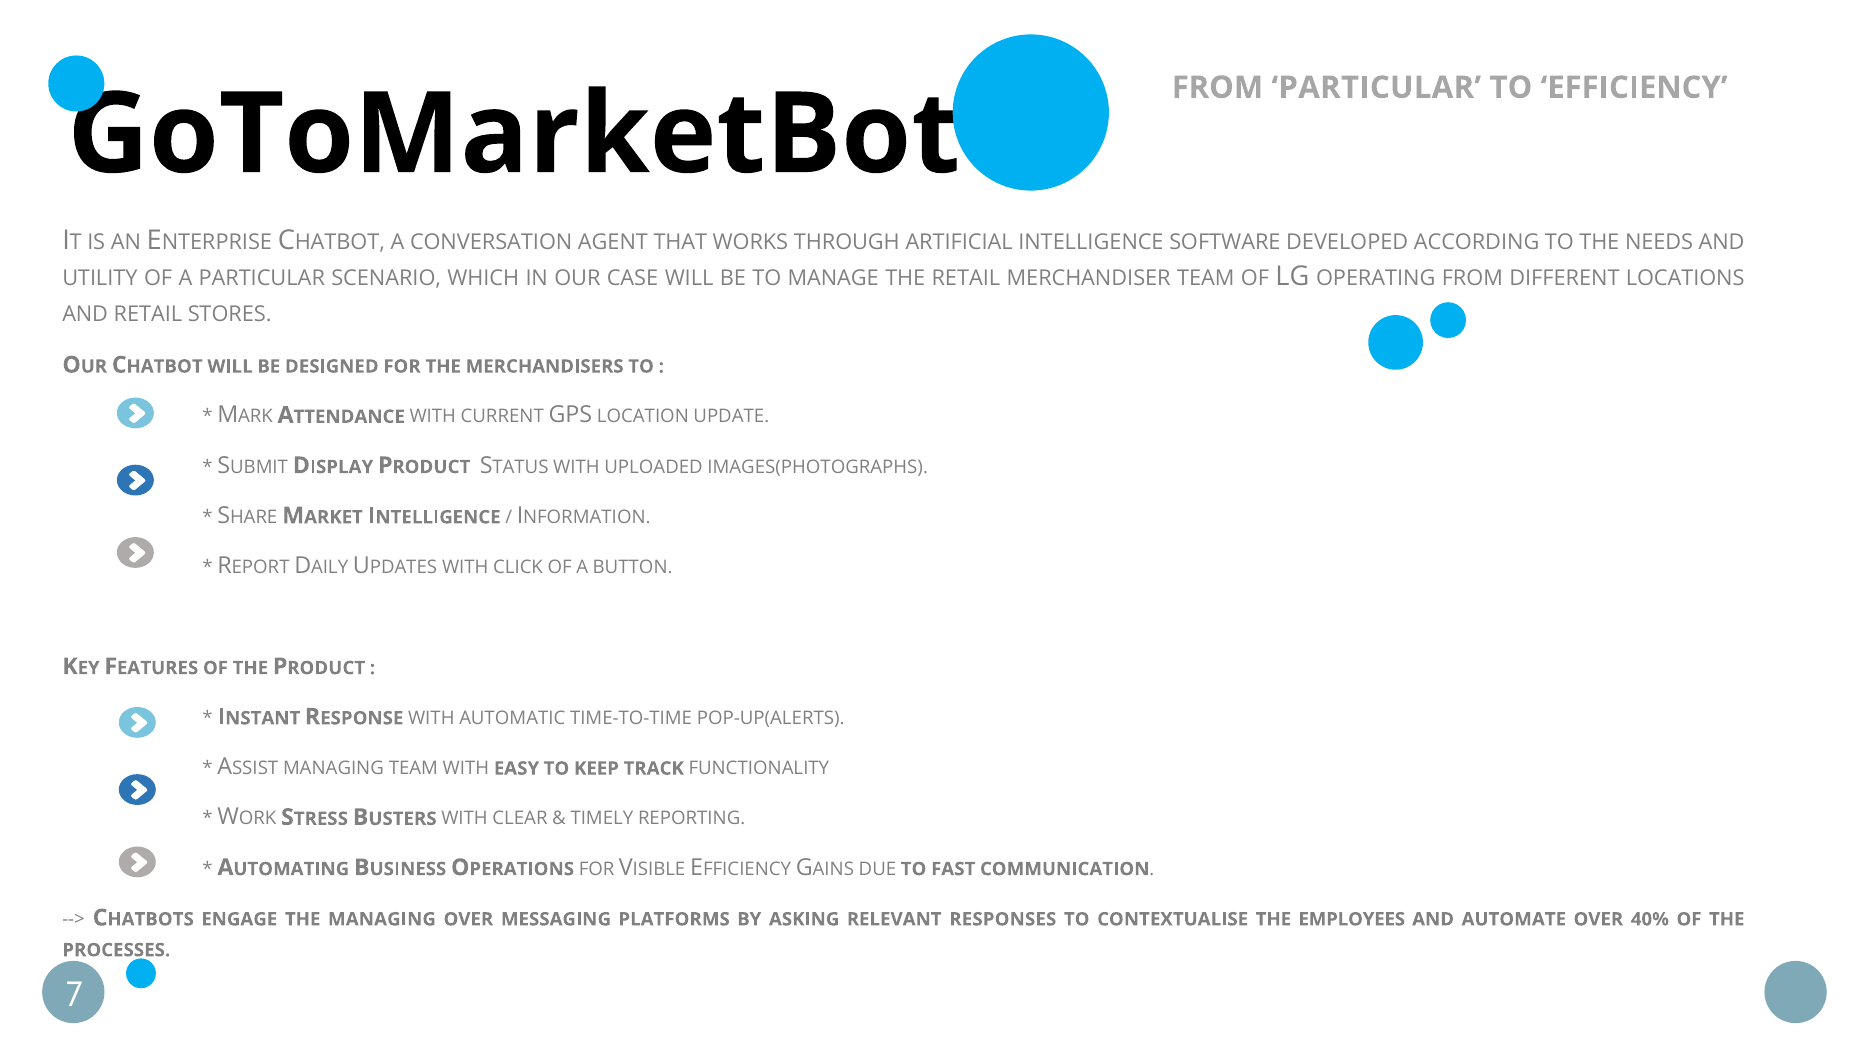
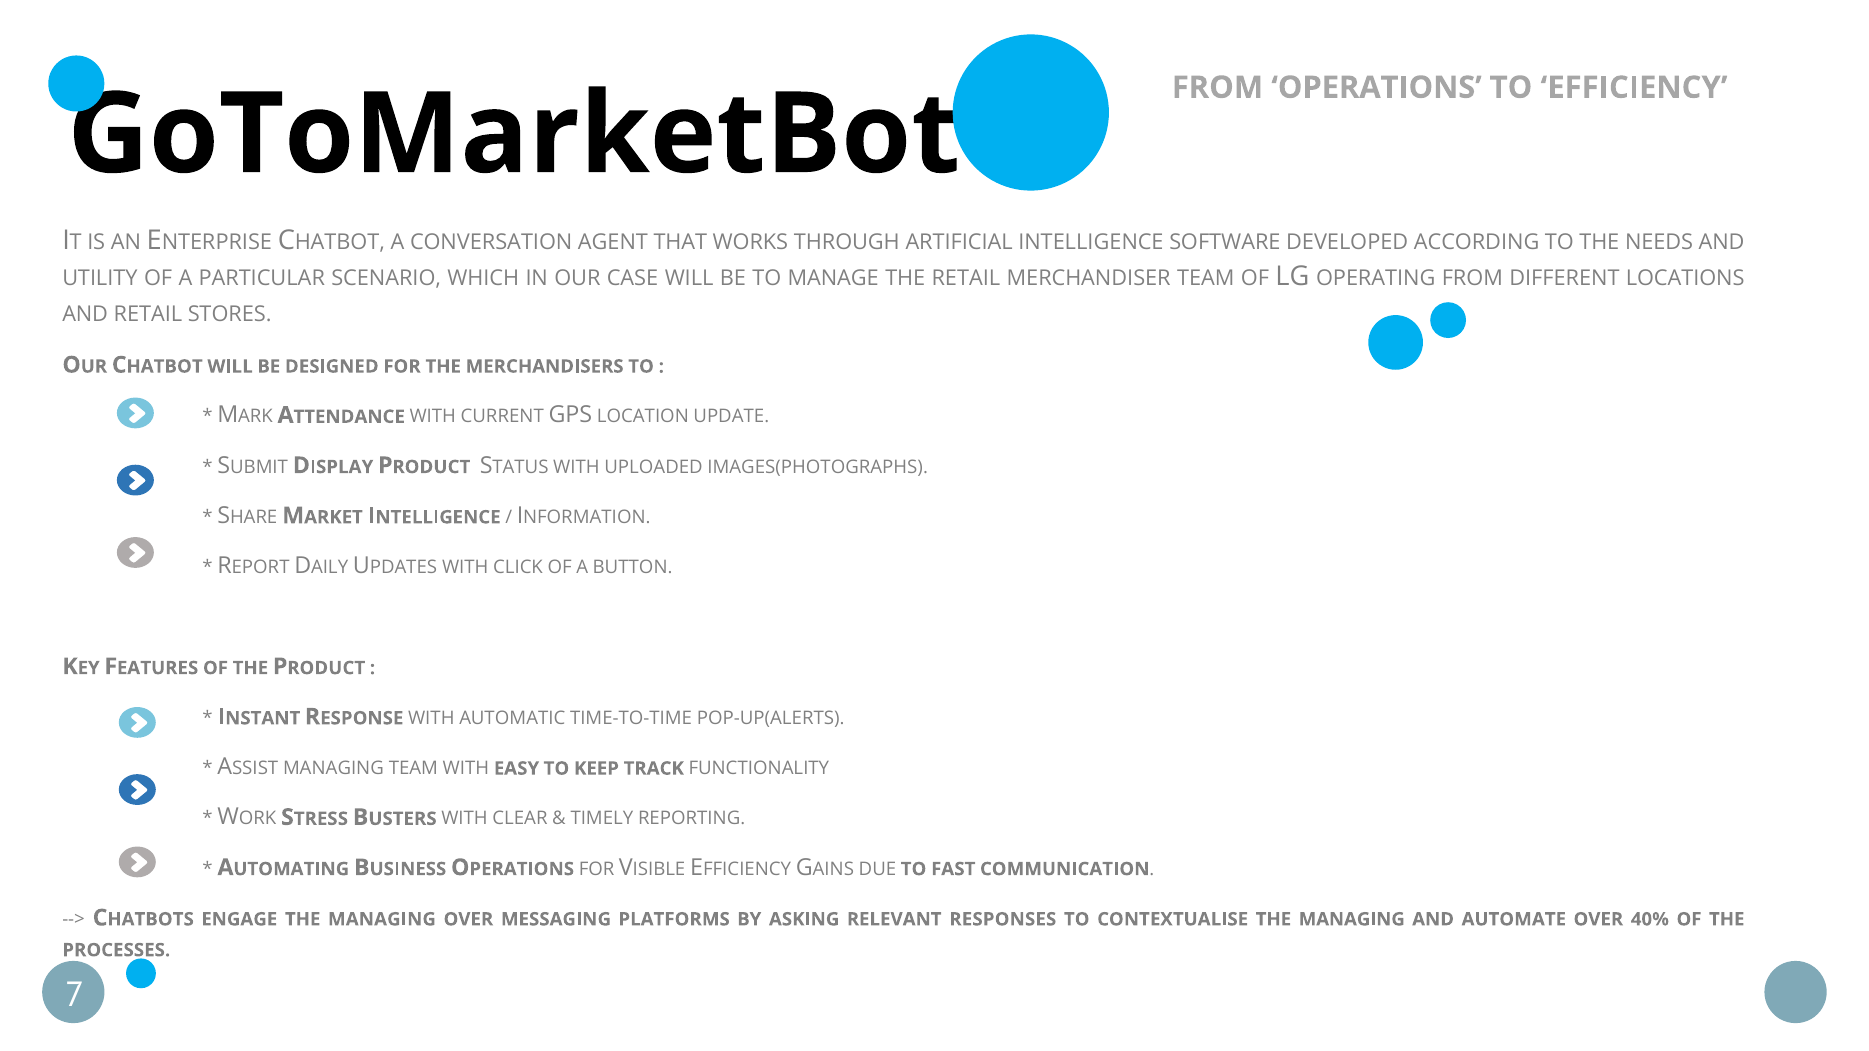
FROM PARTICULAR: PARTICULAR -> OPERATIONS
CONTEXTUALISE THE EMPLOYEES: EMPLOYEES -> MANAGING
